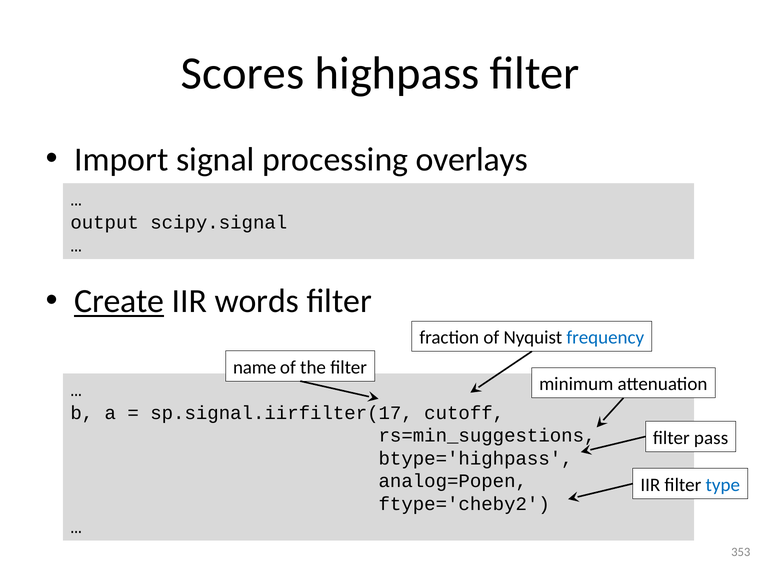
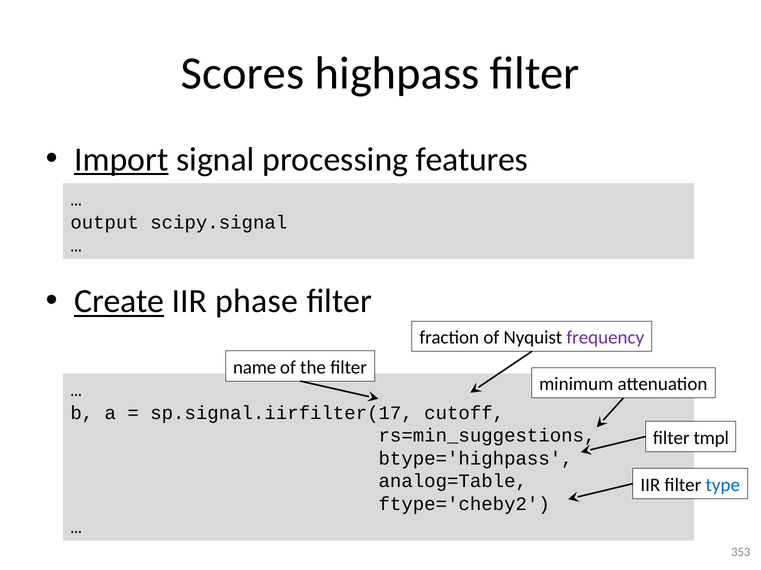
Import underline: none -> present
overlays: overlays -> features
words: words -> phase
frequency colour: blue -> purple
pass: pass -> tmpl
analog=Popen: analog=Popen -> analog=Table
